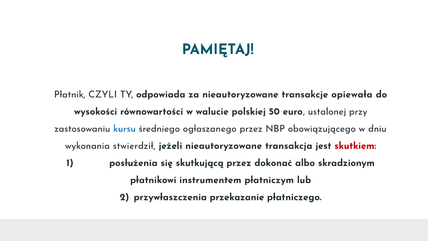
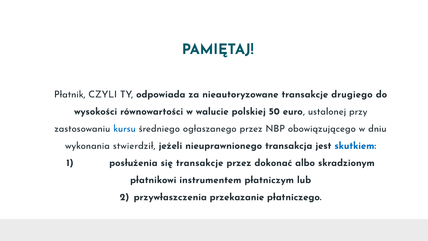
opiewała: opiewała -> drugiego
jeżeli nieautoryzowane: nieautoryzowane -> nieuprawnionego
skutkiem colour: red -> blue
się skutkującą: skutkującą -> transakcje
